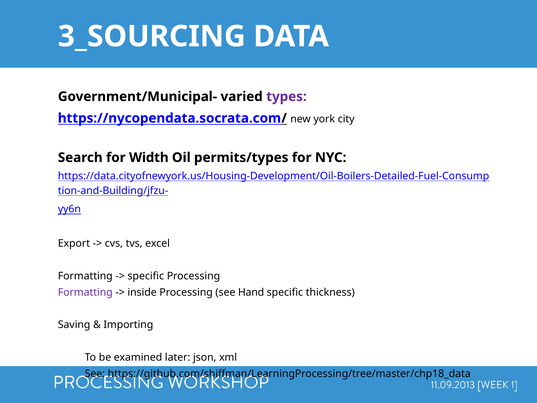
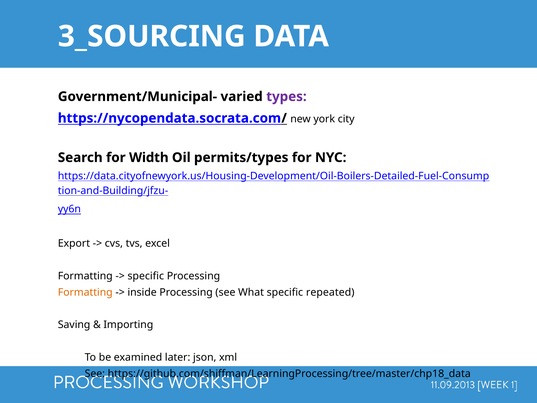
Formatting at (85, 292) colour: purple -> orange
Hand: Hand -> What
thickness: thickness -> repeated
